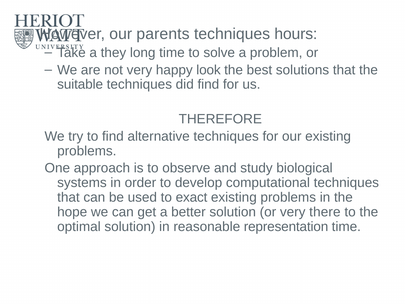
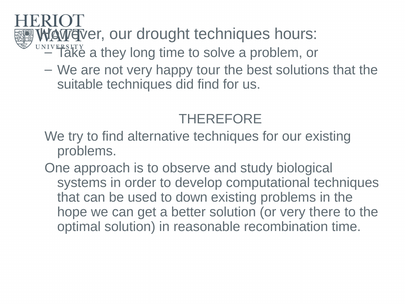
parents: parents -> drought
look: look -> tour
exact: exact -> down
representation: representation -> recombination
